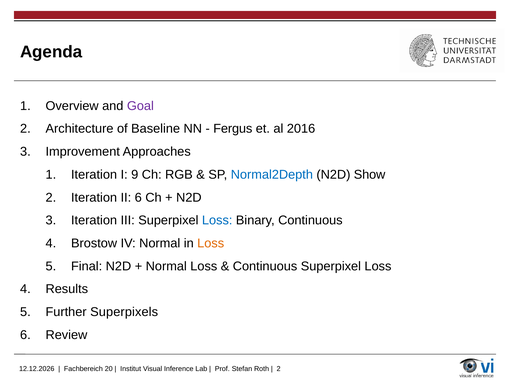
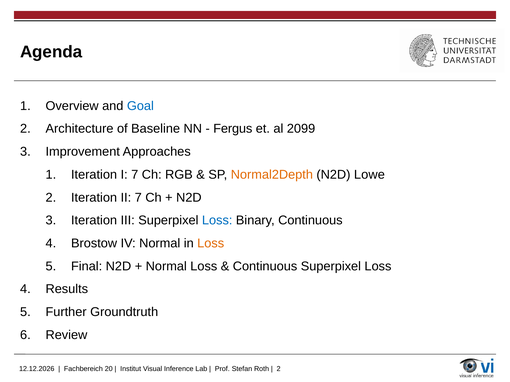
Goal colour: purple -> blue
2016: 2016 -> 2099
I 9: 9 -> 7
Normal2Depth colour: blue -> orange
Show: Show -> Lowe
II 6: 6 -> 7
Superpixels: Superpixels -> Groundtruth
